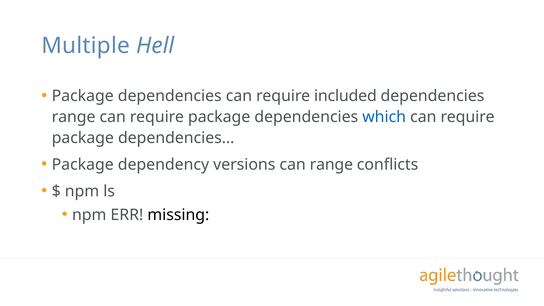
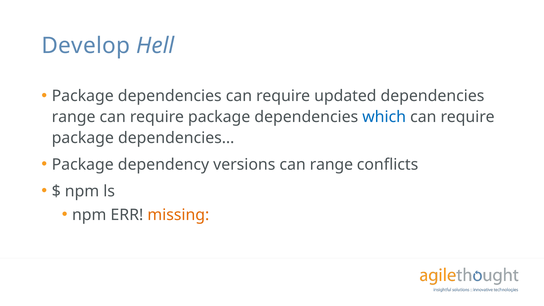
Multiple: Multiple -> Develop
included: included -> updated
missing colour: black -> orange
